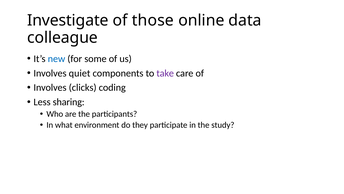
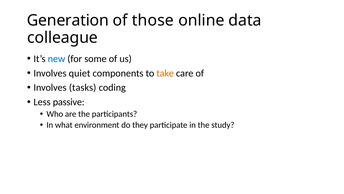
Investigate: Investigate -> Generation
take colour: purple -> orange
clicks: clicks -> tasks
sharing: sharing -> passive
